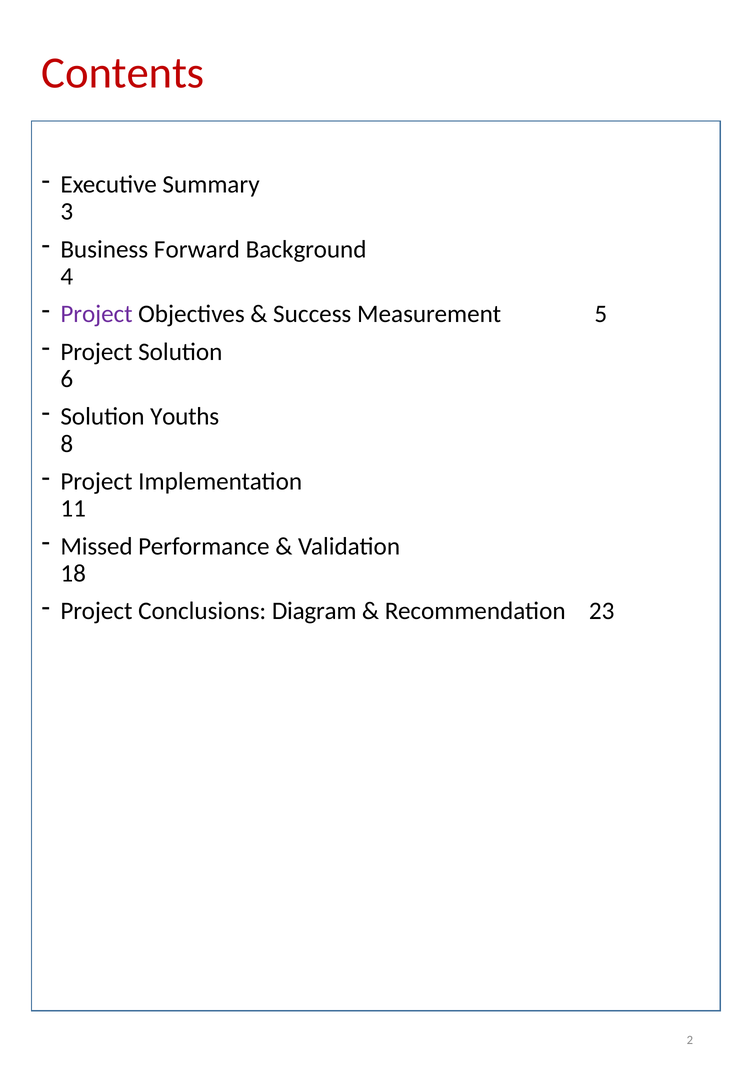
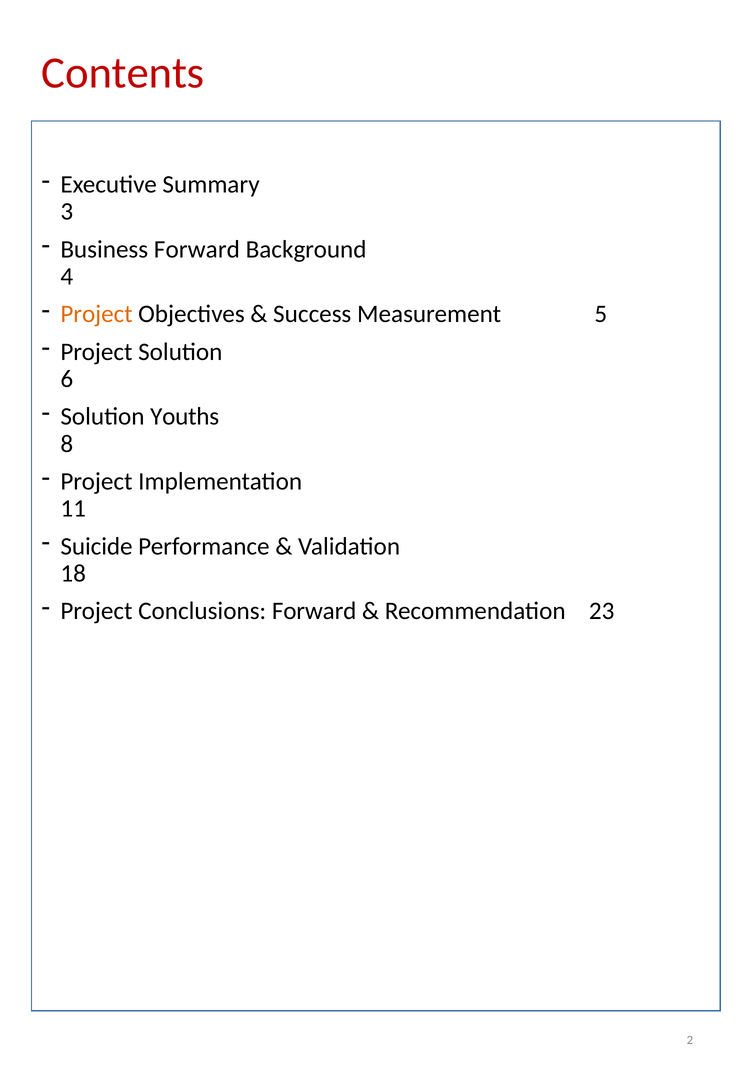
Project at (96, 314) colour: purple -> orange
Missed: Missed -> Suicide
Conclusions Diagram: Diagram -> Forward
